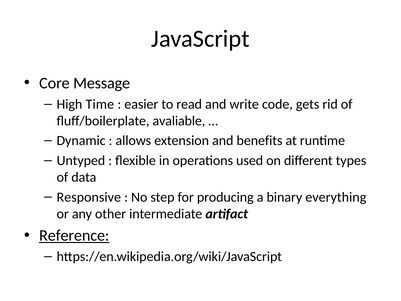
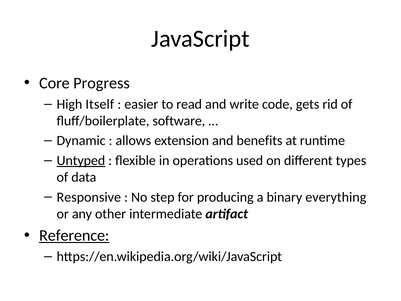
Message: Message -> Progress
Time: Time -> Itself
avaliable: avaliable -> software
Untyped underline: none -> present
